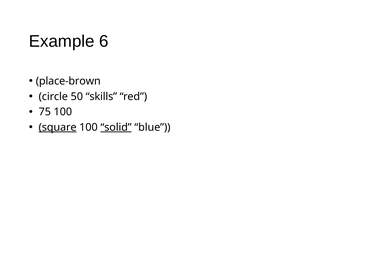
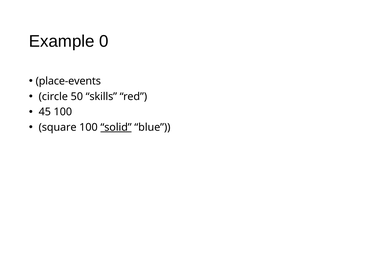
6: 6 -> 0
place-brown: place-brown -> place-events
75: 75 -> 45
square underline: present -> none
